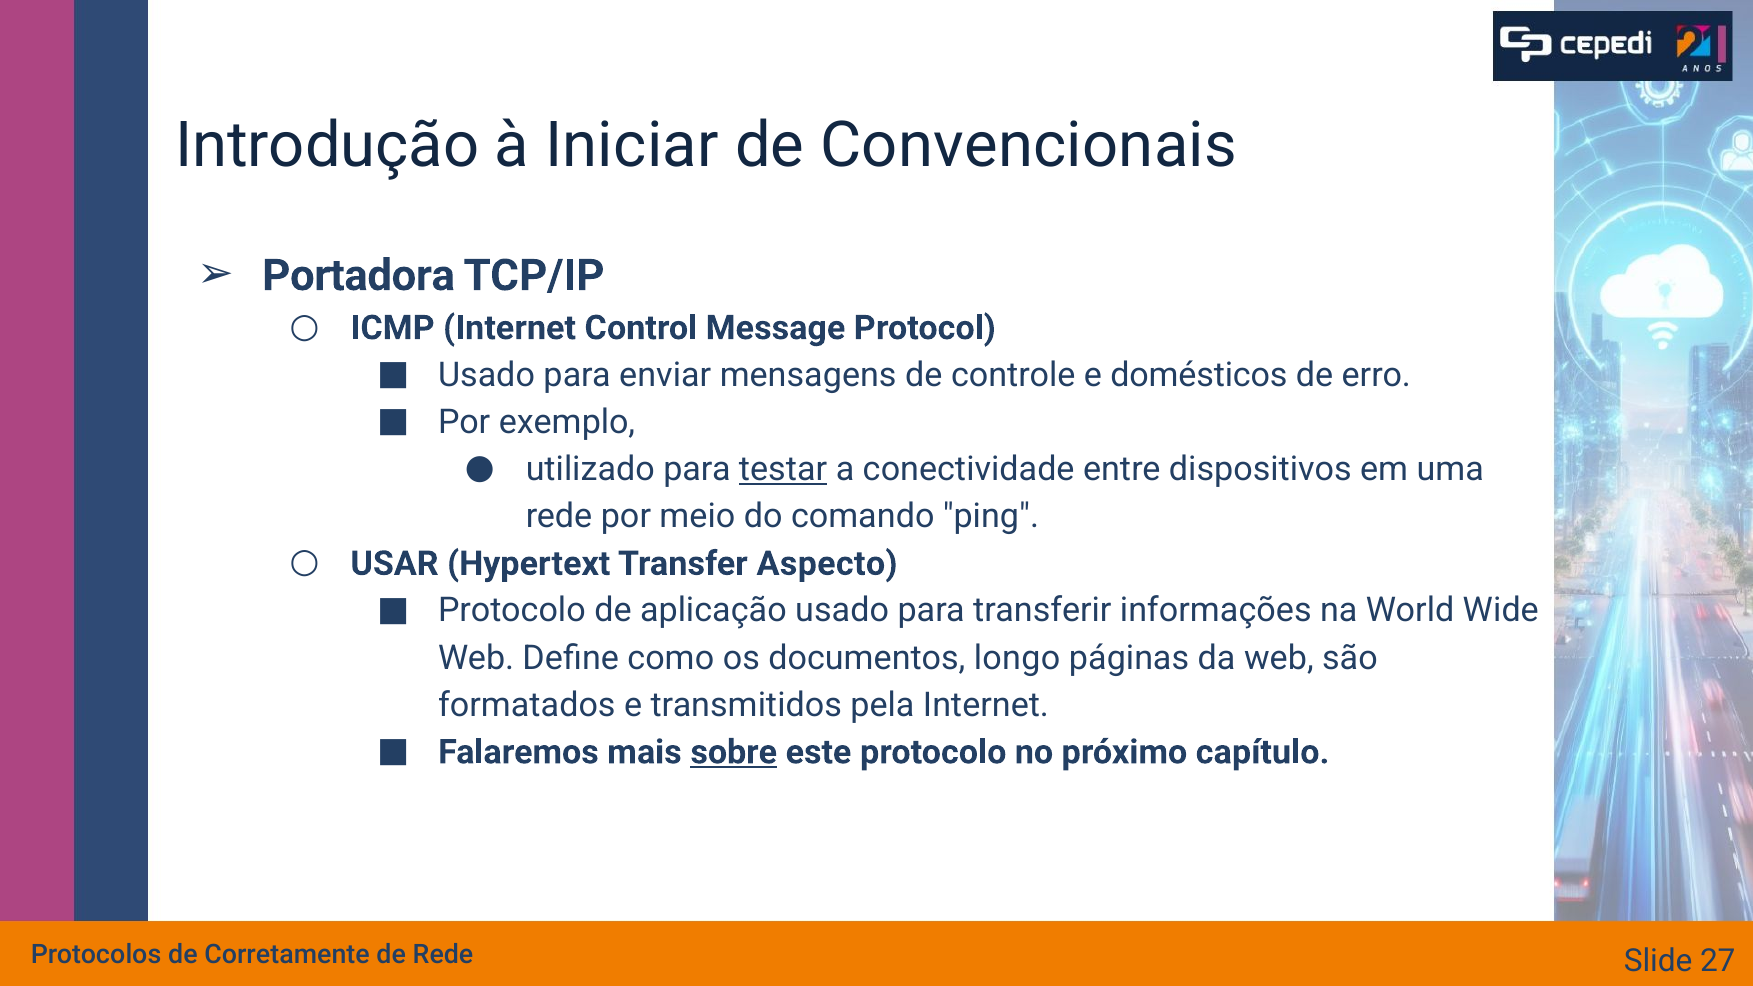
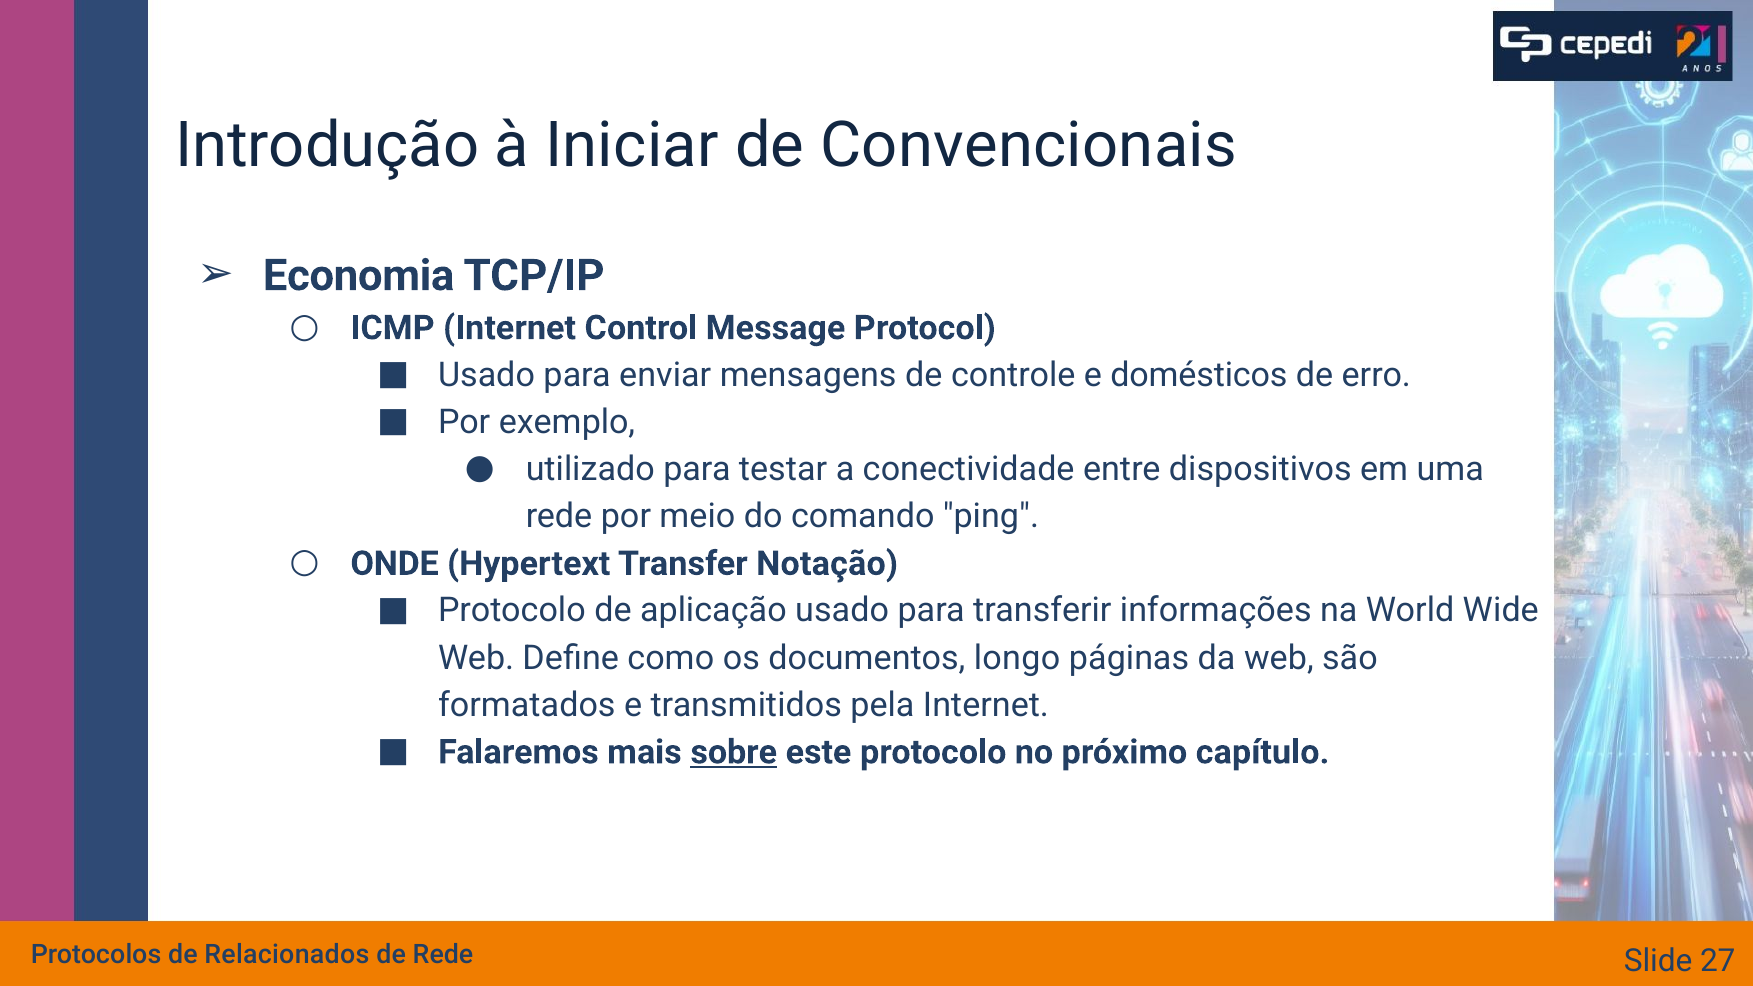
Portadora: Portadora -> Economia
testar underline: present -> none
USAR: USAR -> ONDE
Aspecto: Aspecto -> Notação
Corretamente: Corretamente -> Relacionados
